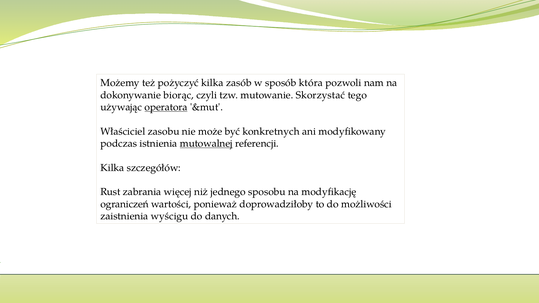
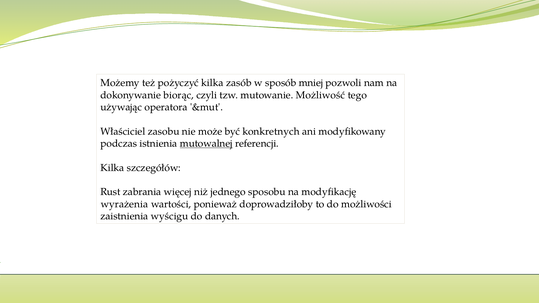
która: która -> mniej
Skorzystać: Skorzystać -> Możliwość
operatora underline: present -> none
ograniczeń: ograniczeń -> wyrażenia
